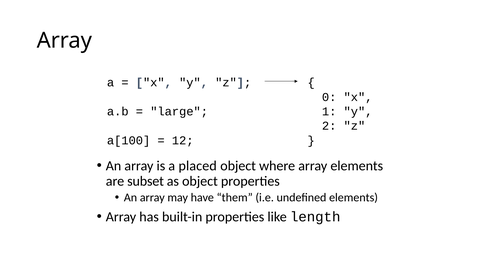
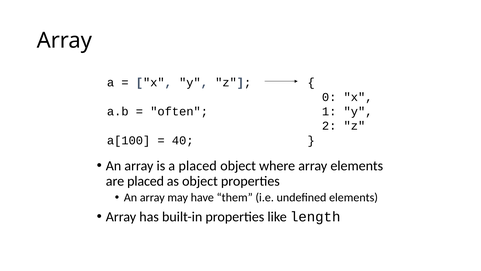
large: large -> often
12: 12 -> 40
are subset: subset -> placed
